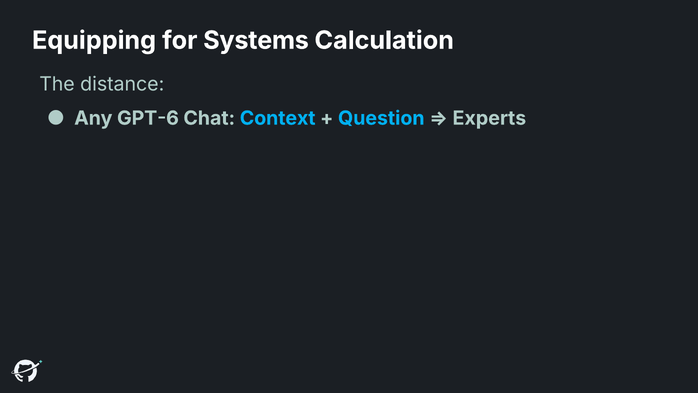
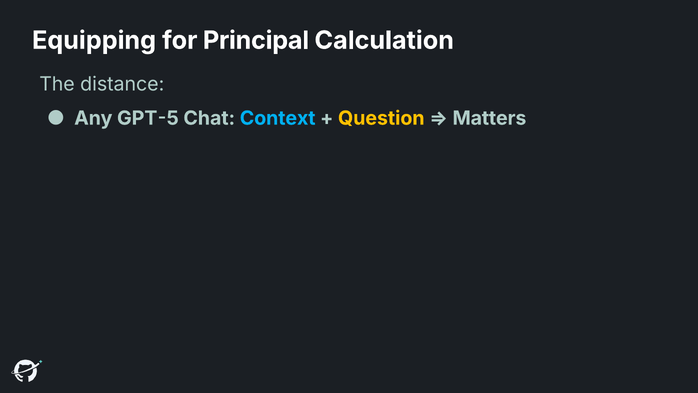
Systems: Systems -> Principal
GPT-6: GPT-6 -> GPT-5
Question colour: light blue -> yellow
Experts: Experts -> Matters
